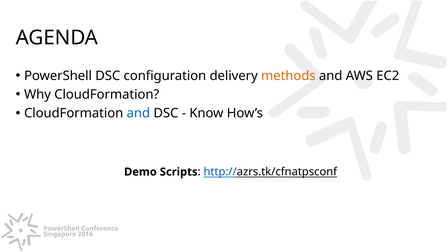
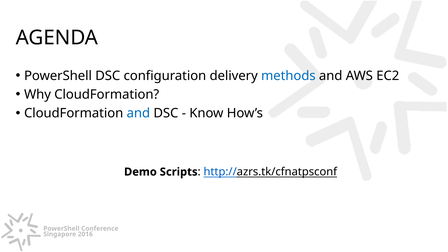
methods colour: orange -> blue
